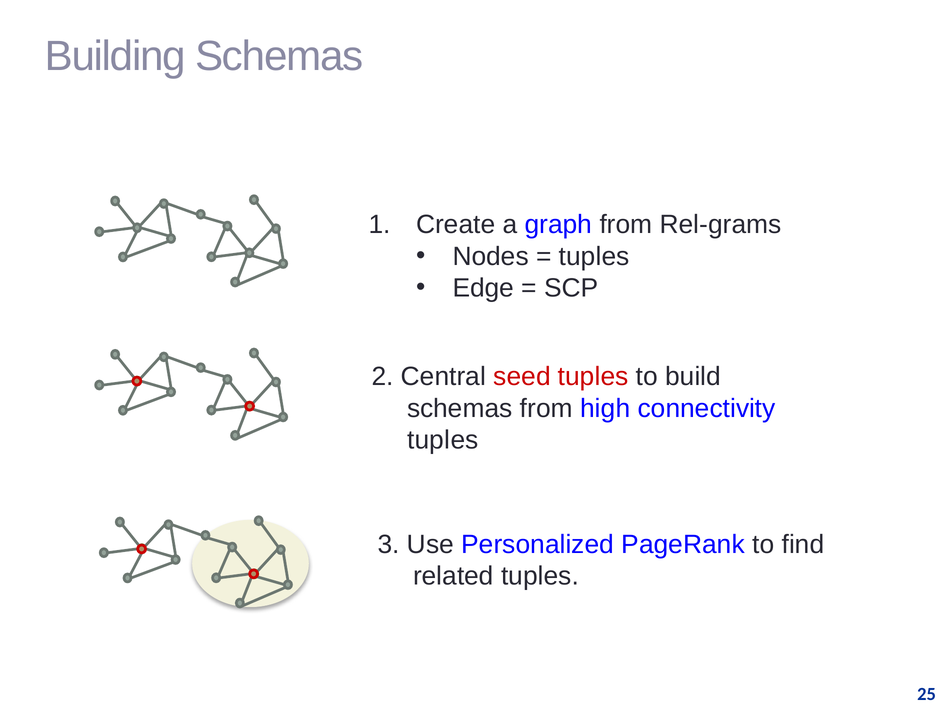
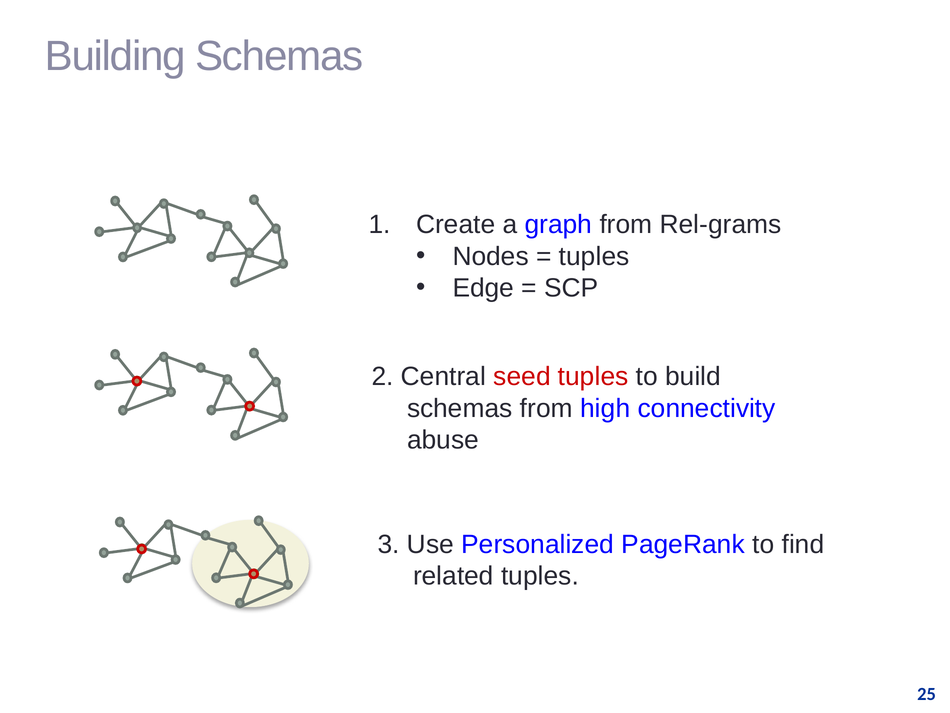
tuples at (443, 440): tuples -> abuse
